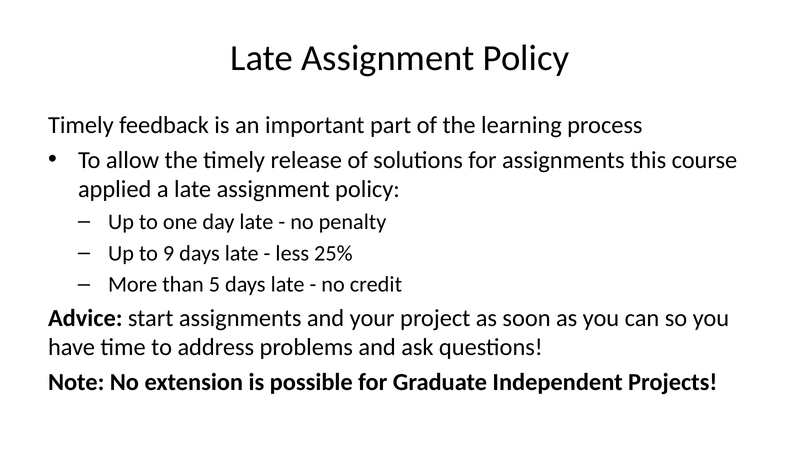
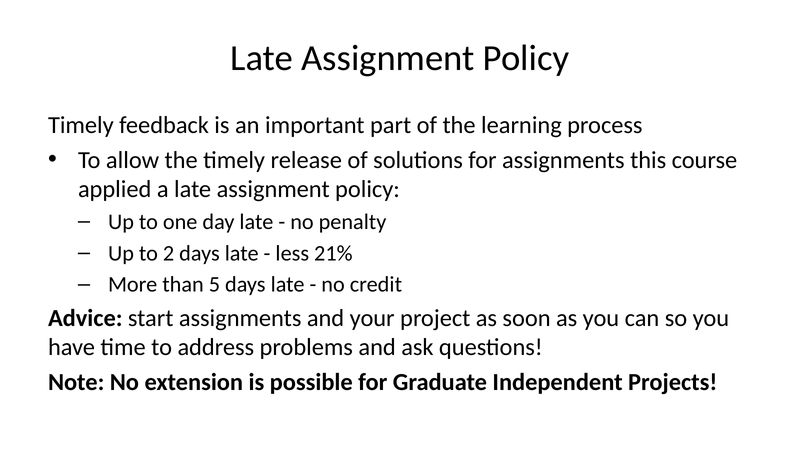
9: 9 -> 2
25%: 25% -> 21%
